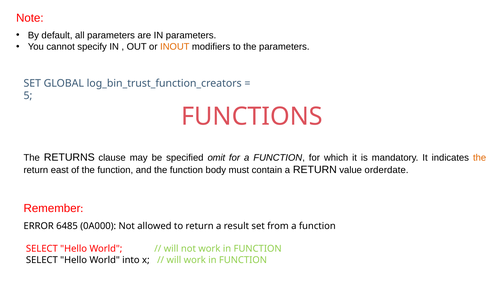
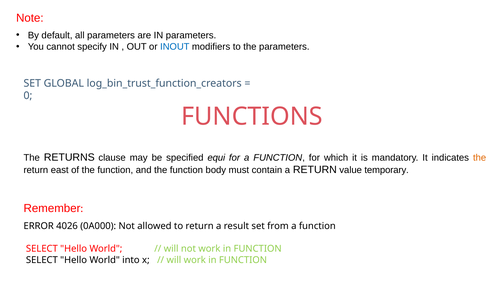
INOUT colour: orange -> blue
5: 5 -> 0
omit: omit -> equi
orderdate: orderdate -> temporary
6485: 6485 -> 4026
